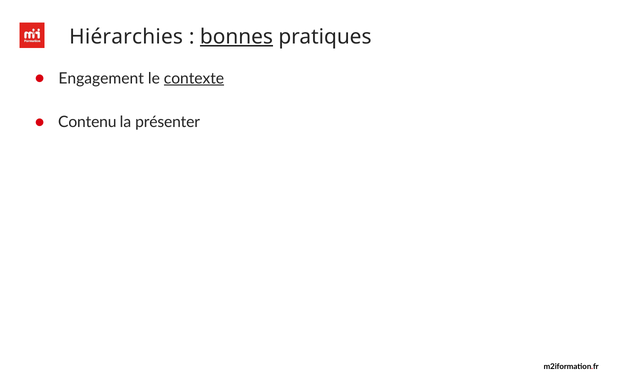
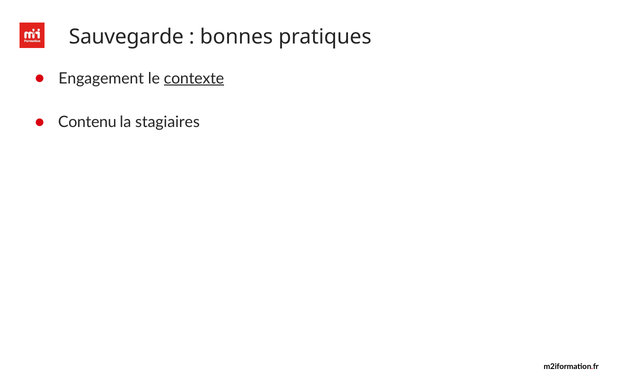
Hiérarchies: Hiérarchies -> Sauvegarde
bonnes underline: present -> none
présenter: présenter -> stagiaires
